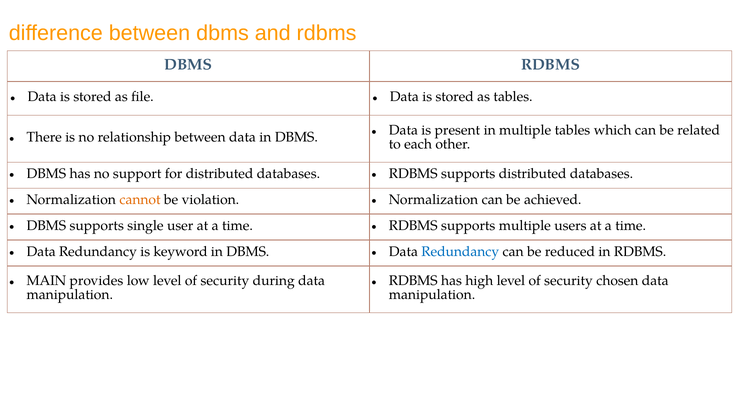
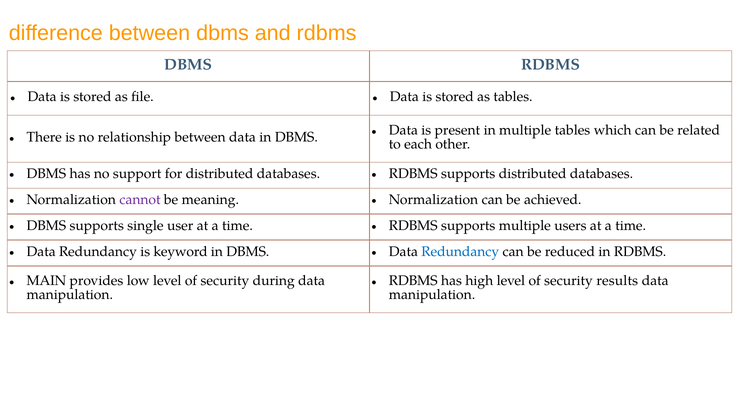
cannot colour: orange -> purple
violation: violation -> meaning
chosen: chosen -> results
